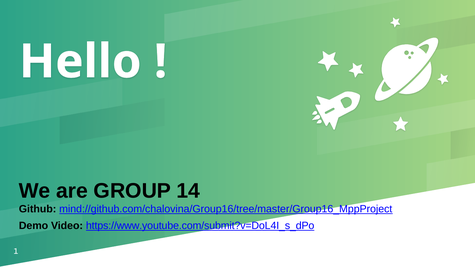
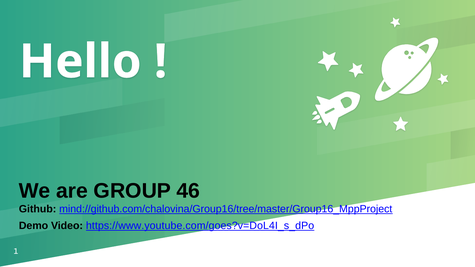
14: 14 -> 46
https://www.youtube.com/submit?v=DoL4I_s_dPo: https://www.youtube.com/submit?v=DoL4I_s_dPo -> https://www.youtube.com/goes?v=DoL4I_s_dPo
